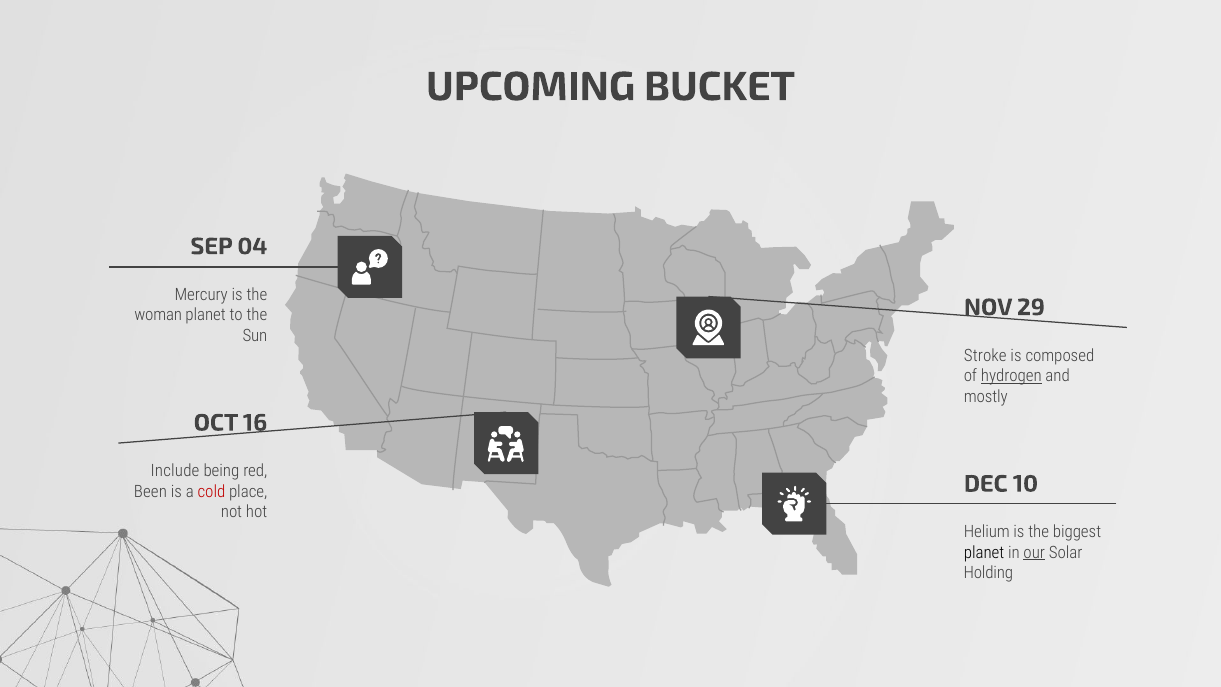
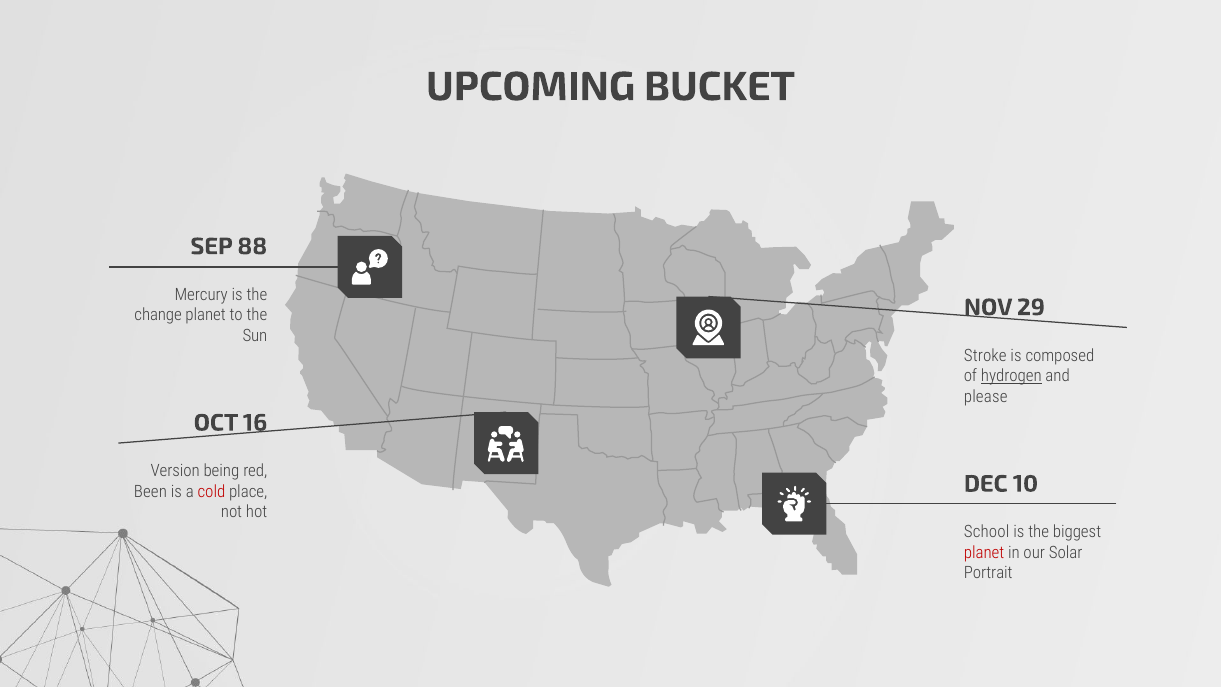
04: 04 -> 88
woman: woman -> change
mostly: mostly -> please
Include: Include -> Version
Helium: Helium -> School
planet at (984, 552) colour: black -> red
our underline: present -> none
Holding: Holding -> Portrait
